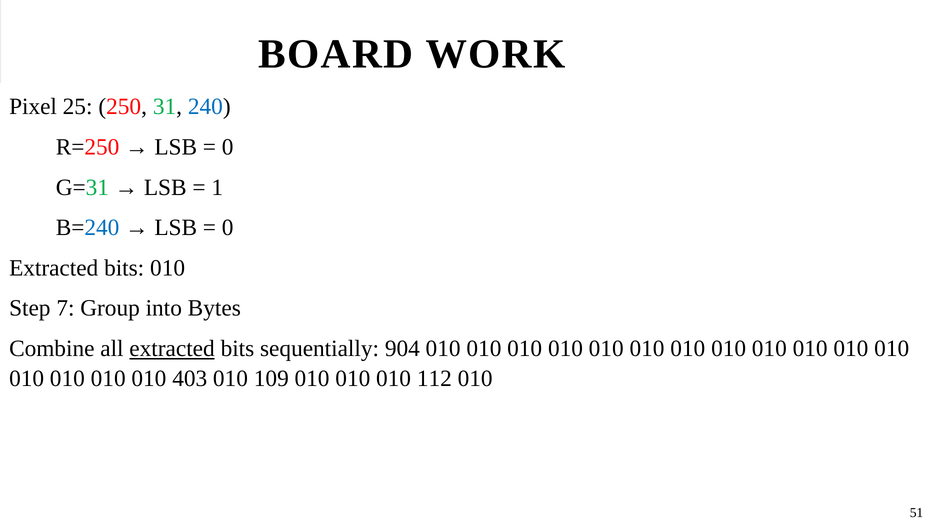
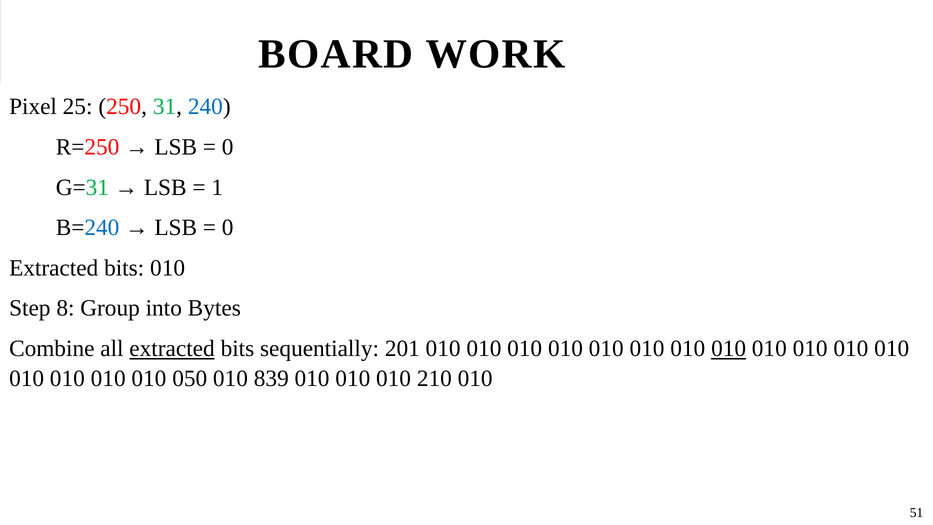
7: 7 -> 8
904: 904 -> 201
010 at (729, 348) underline: none -> present
403: 403 -> 050
109: 109 -> 839
112: 112 -> 210
